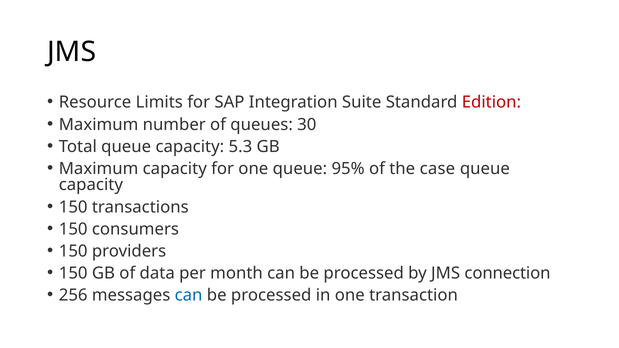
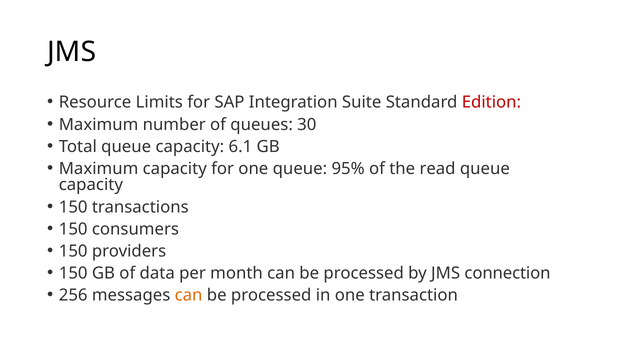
5.3: 5.3 -> 6.1
case: case -> read
can at (189, 295) colour: blue -> orange
